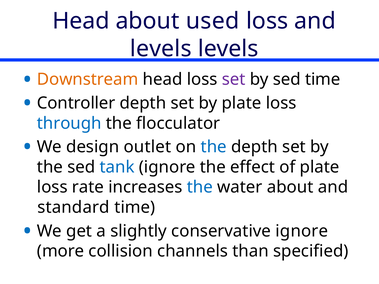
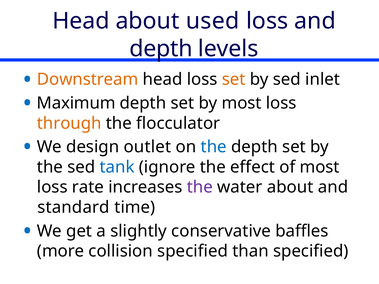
levels at (161, 49): levels -> depth
set at (234, 80) colour: purple -> orange
sed time: time -> inlet
Controller: Controller -> Maximum
by plate: plate -> most
through colour: blue -> orange
of plate: plate -> most
the at (200, 187) colour: blue -> purple
conservative ignore: ignore -> baffles
collision channels: channels -> specified
